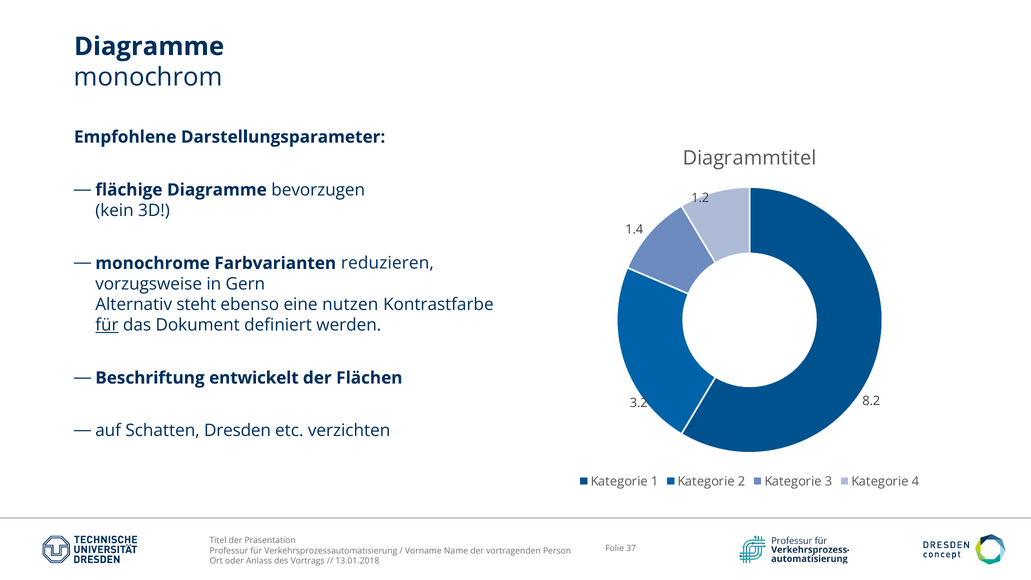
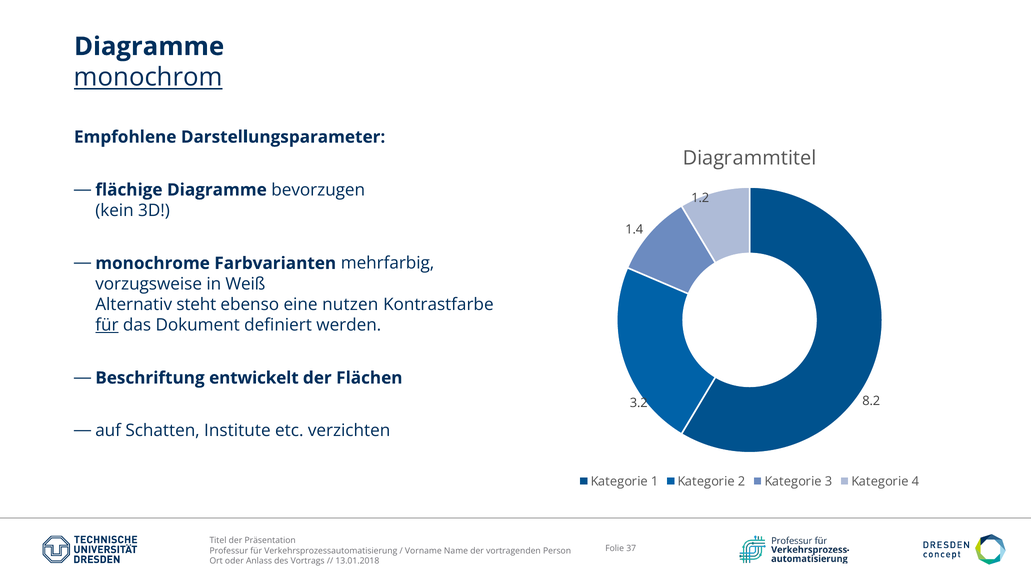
monochrom underline: none -> present
reduzieren: reduzieren -> mehrfarbig
Gern: Gern -> Weiß
Dresden: Dresden -> Institute
